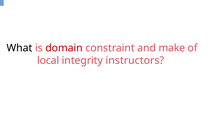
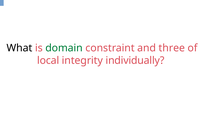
domain colour: red -> green
make: make -> three
instructors: instructors -> individually
